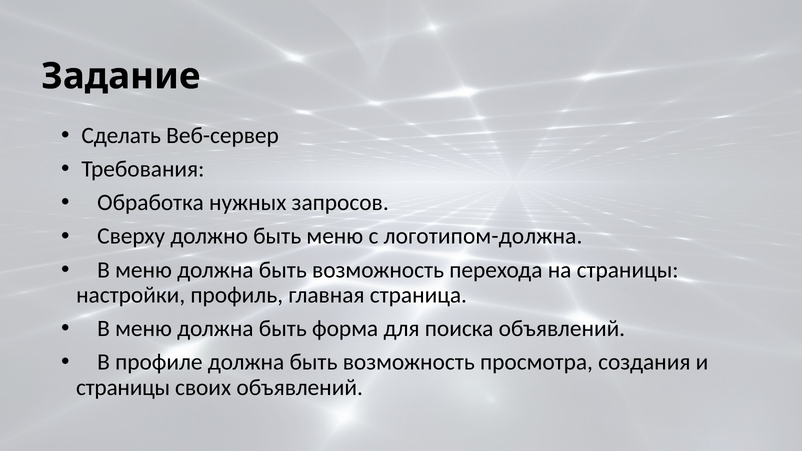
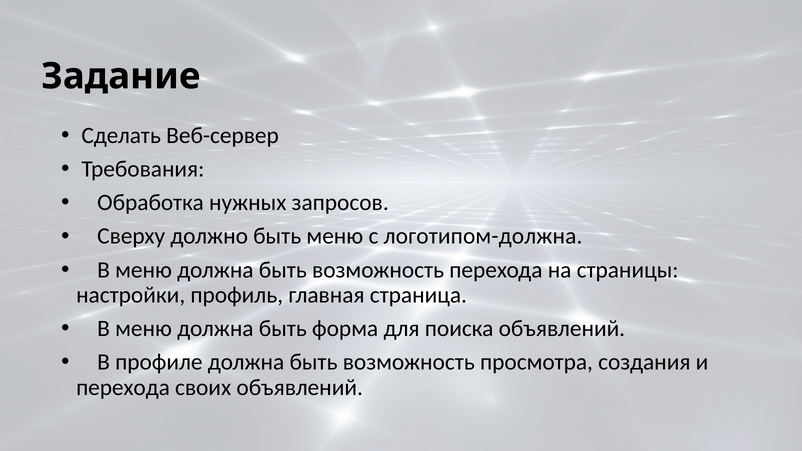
страницы at (123, 387): страницы -> перехода
